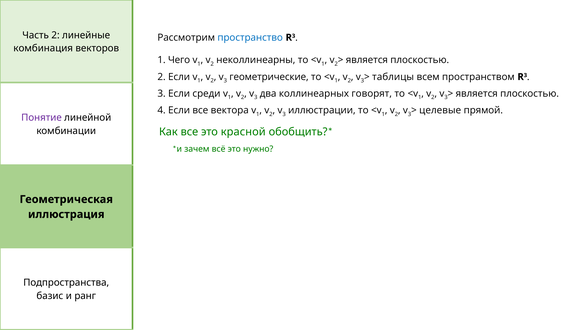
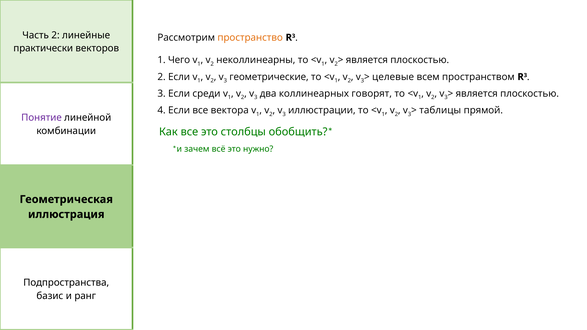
пространство colour: blue -> orange
комбинация: комбинация -> практически
таблицы: таблицы -> целевые
целевые: целевые -> таблицы
красной: красной -> столбцы
